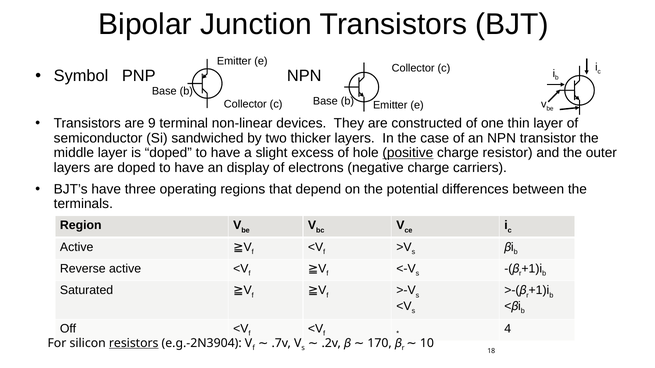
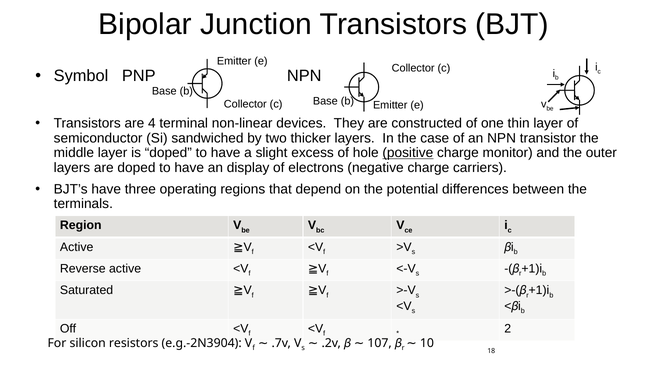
9: 9 -> 4
resistor: resistor -> monitor
4: 4 -> 2
170: 170 -> 107
resistors underline: present -> none
